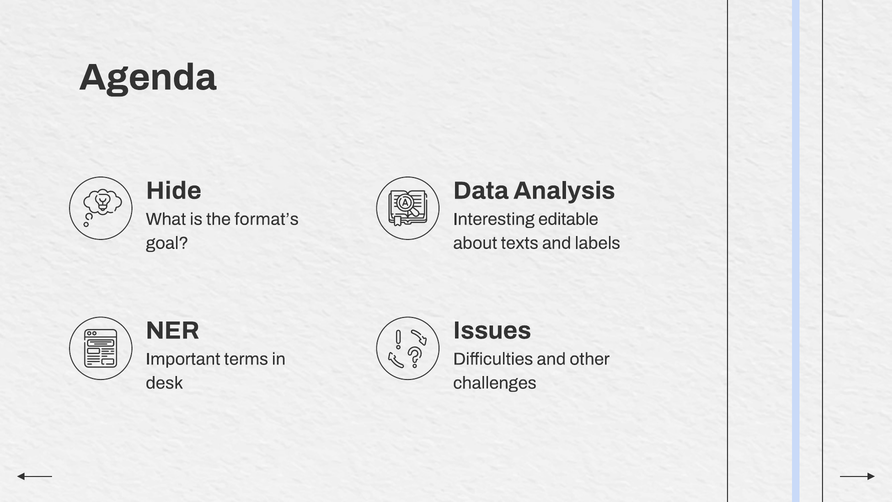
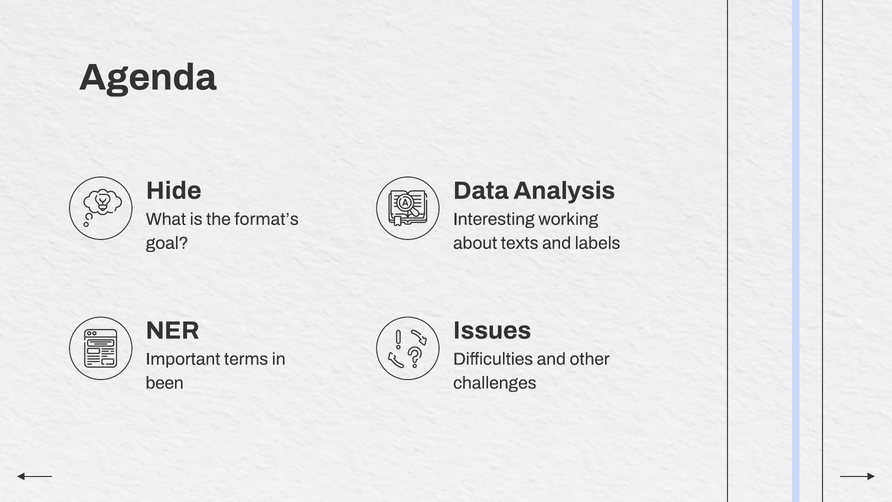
editable: editable -> working
desk: desk -> been
